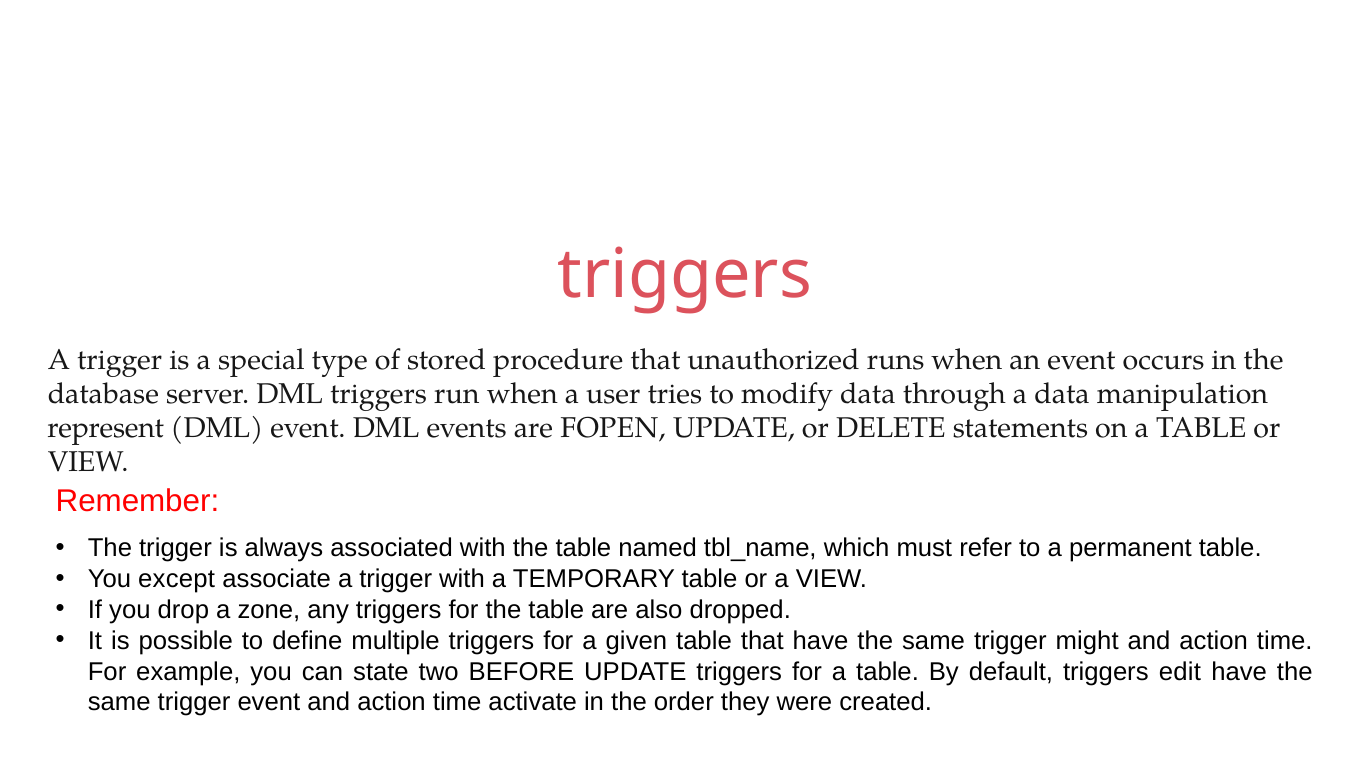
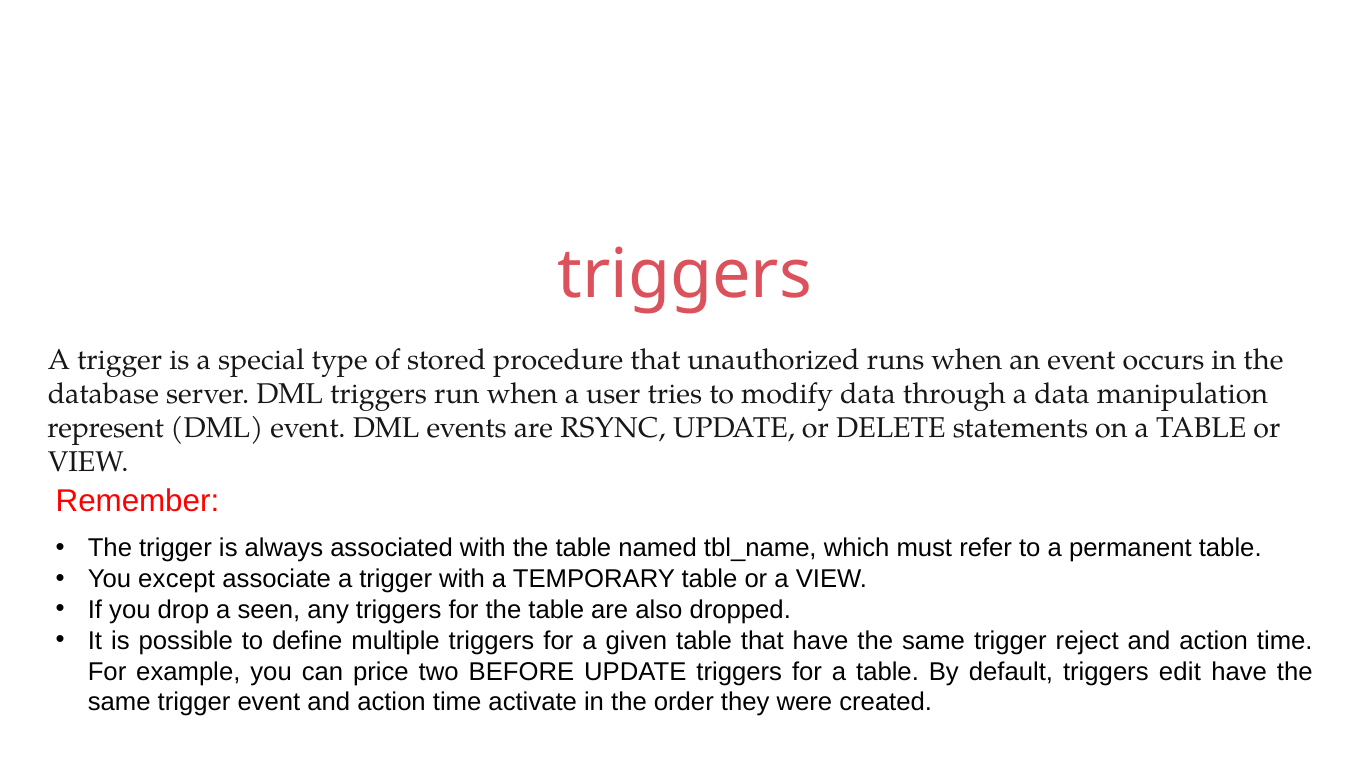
FOPEN: FOPEN -> RSYNC
zone: zone -> seen
might: might -> reject
state: state -> price
